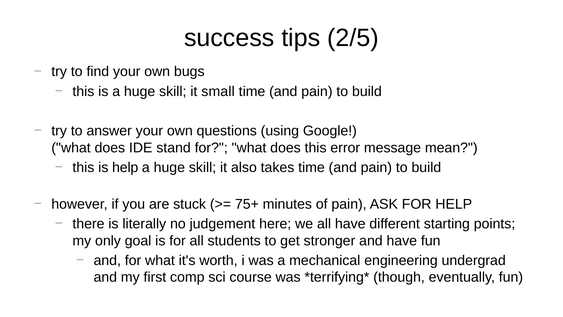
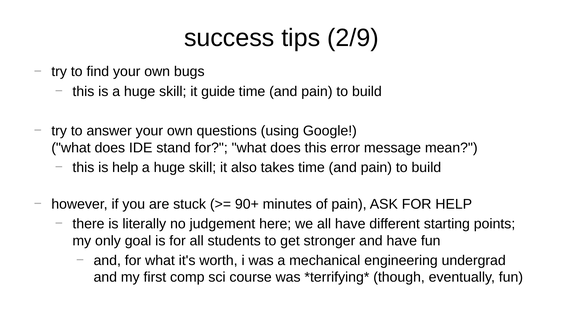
2/5: 2/5 -> 2/9
small: small -> guide
75+: 75+ -> 90+
